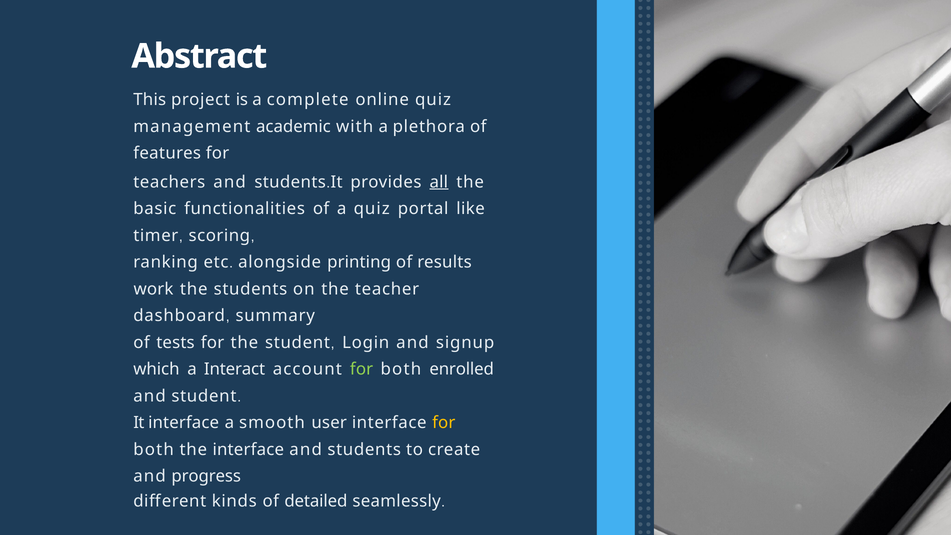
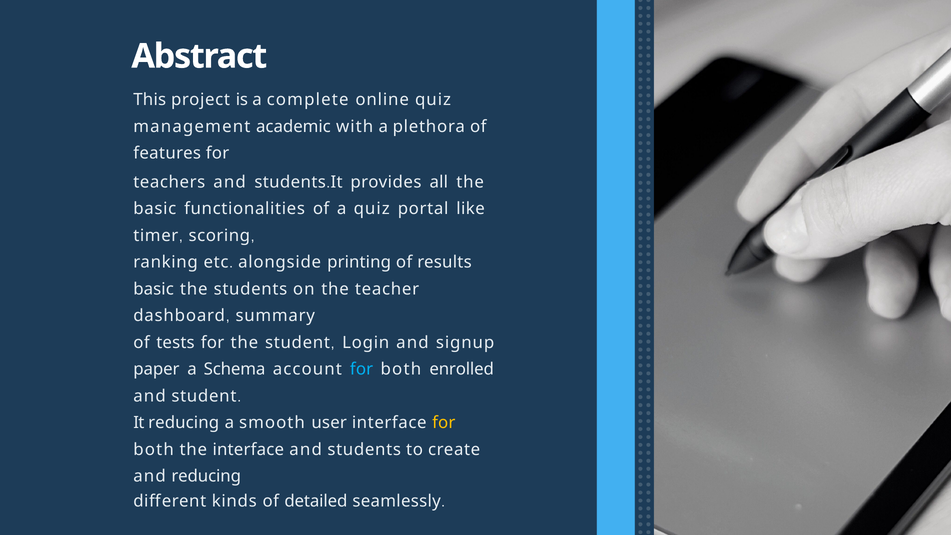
all underline: present -> none
work at (154, 289): work -> basic
which: which -> paper
Interact: Interact -> Schema
for at (362, 369) colour: light green -> light blue
It interface: interface -> reducing
and progress: progress -> reducing
